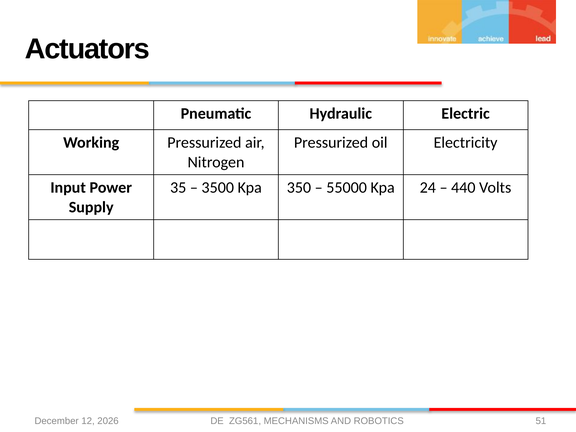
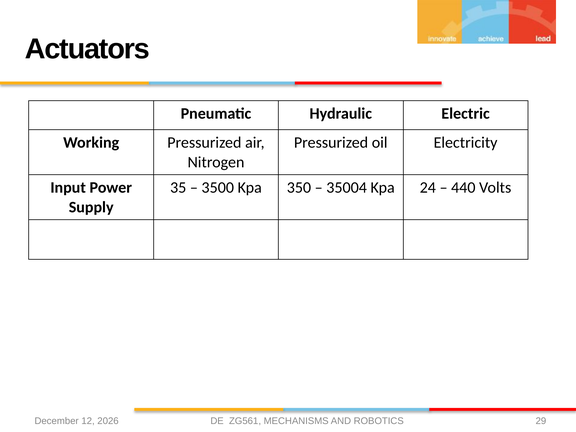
55000: 55000 -> 35004
51: 51 -> 29
